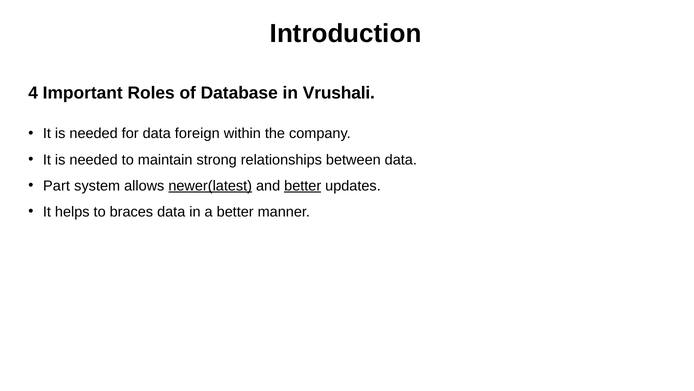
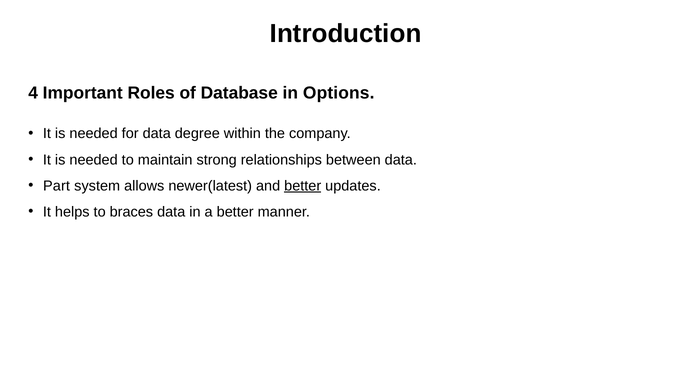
Vrushali: Vrushali -> Options
foreign: foreign -> degree
newer(latest underline: present -> none
